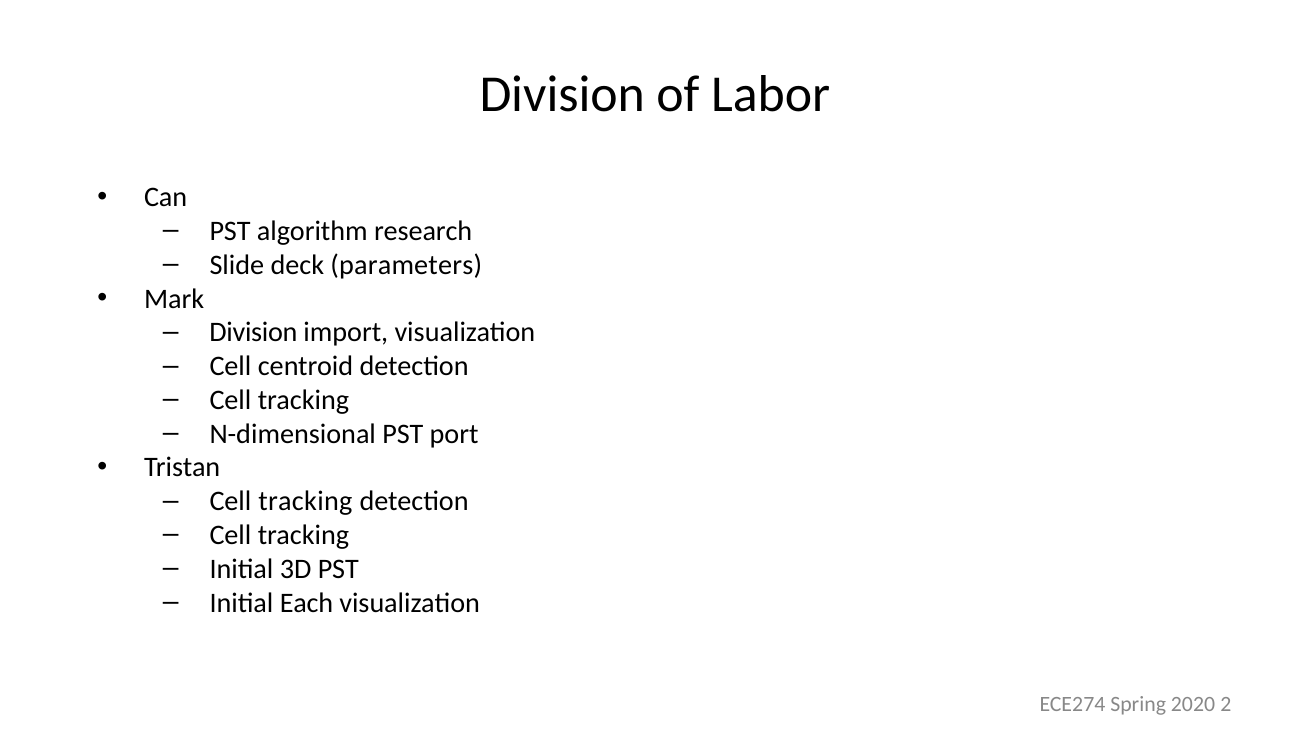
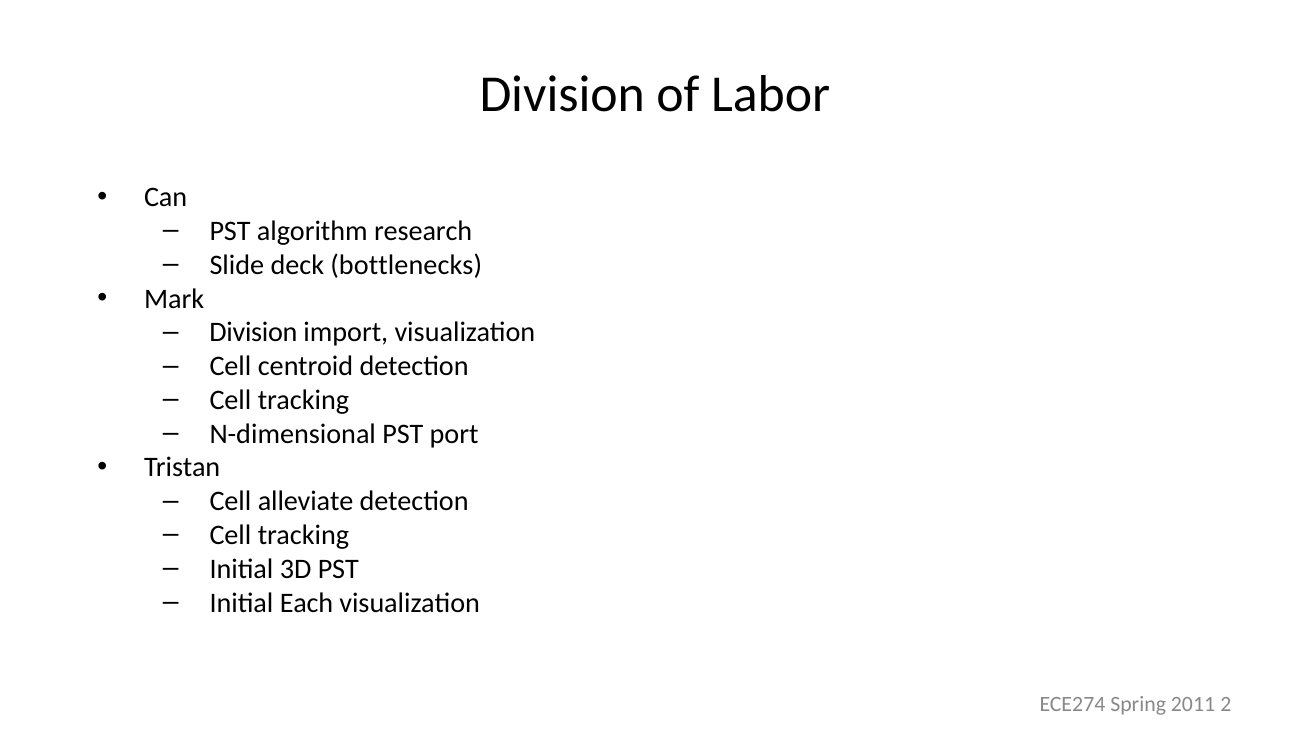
parameters: parameters -> bottlenecks
tracking at (305, 501): tracking -> alleviate
2020: 2020 -> 2011
